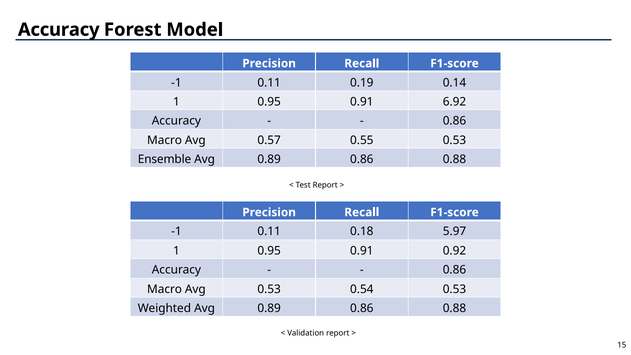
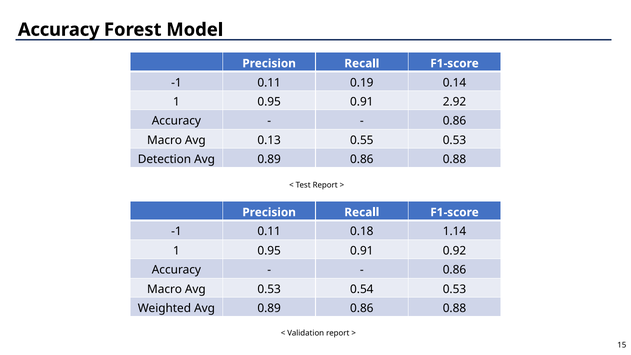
6.92: 6.92 -> 2.92
0.57: 0.57 -> 0.13
Ensemble: Ensemble -> Detection
5.97: 5.97 -> 1.14
